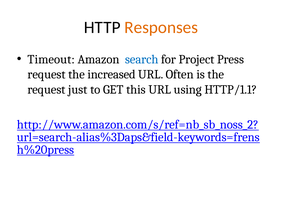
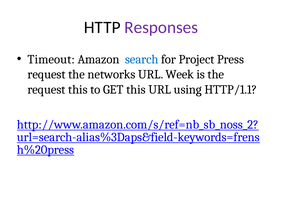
Responses colour: orange -> purple
increased: increased -> networks
Often: Often -> Week
request just: just -> this
